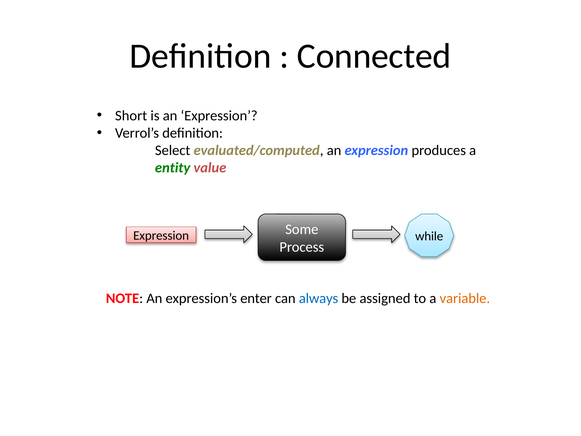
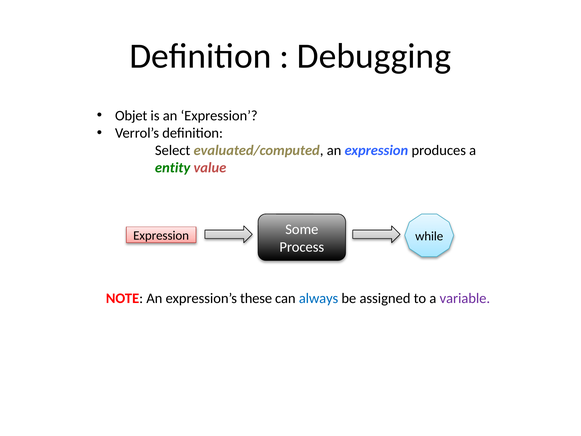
Connected: Connected -> Debugging
Short: Short -> Objet
enter: enter -> these
variable colour: orange -> purple
